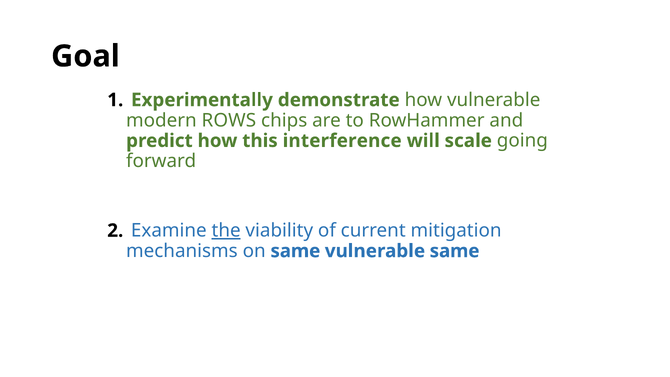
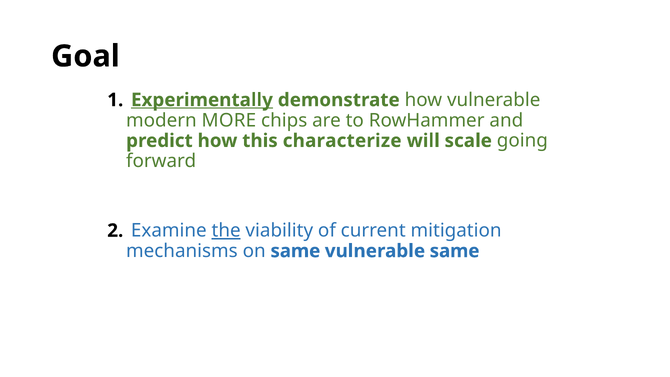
Experimentally underline: none -> present
ROWS: ROWS -> MORE
interference: interference -> characterize
